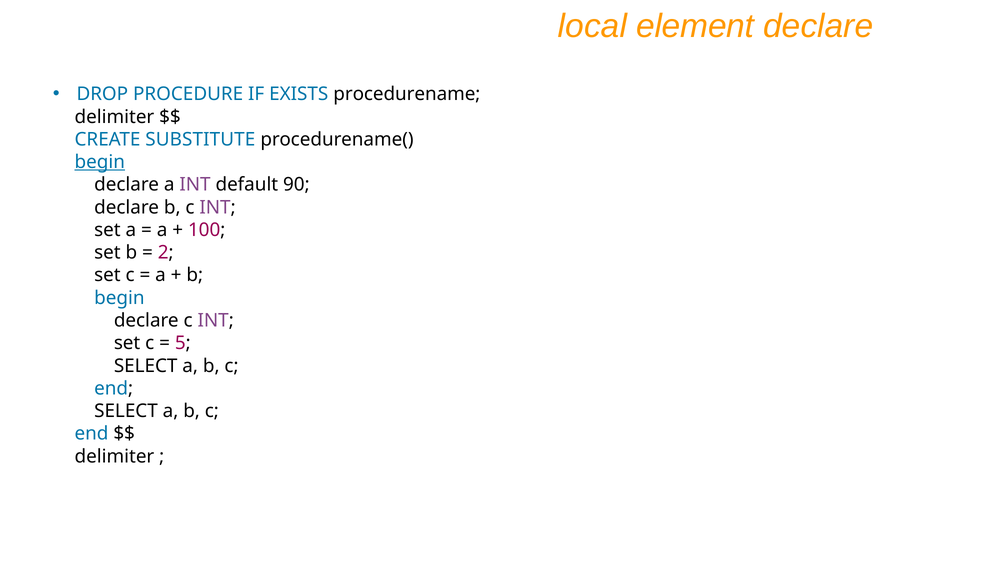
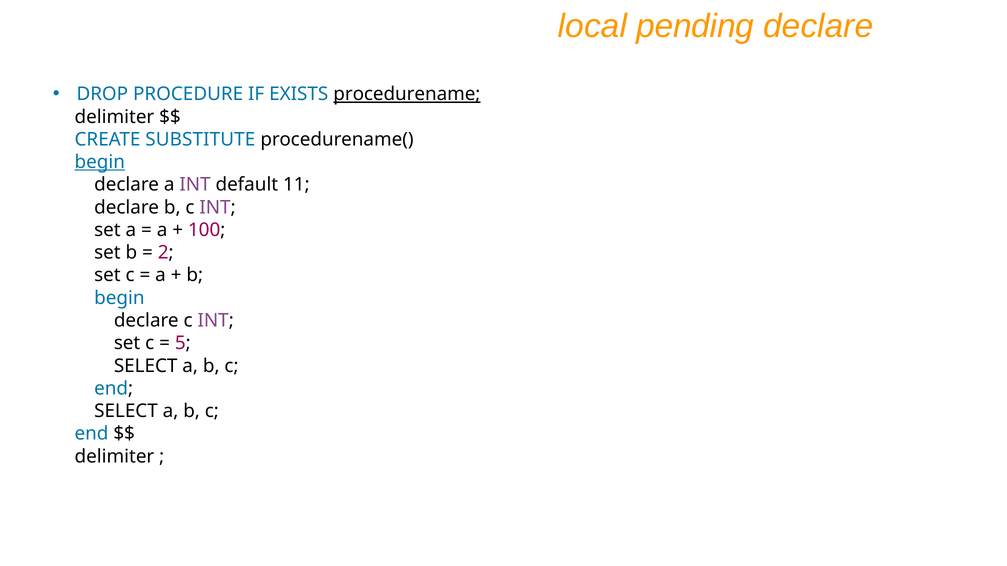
element: element -> pending
procedurename underline: none -> present
90: 90 -> 11
